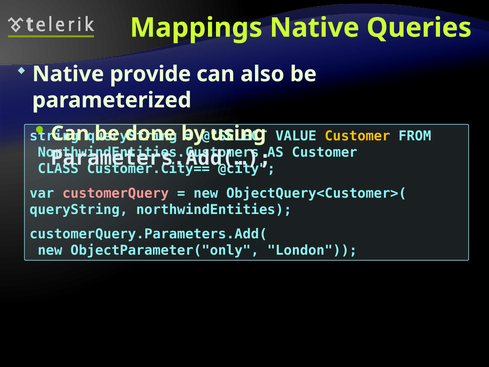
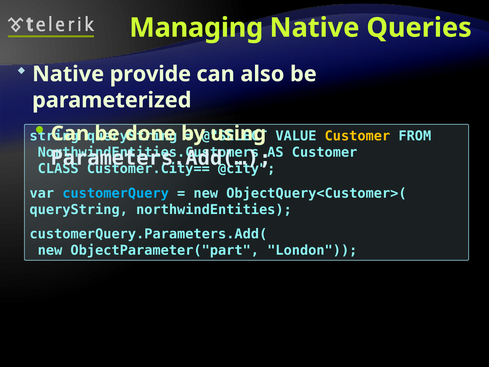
Mappings: Mappings -> Managing
customerQuery colour: pink -> light blue
ObjectParameter("only: ObjectParameter("only -> ObjectParameter("part
